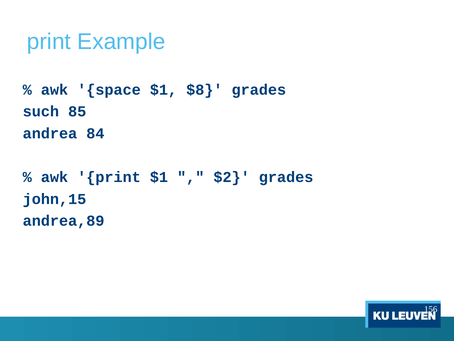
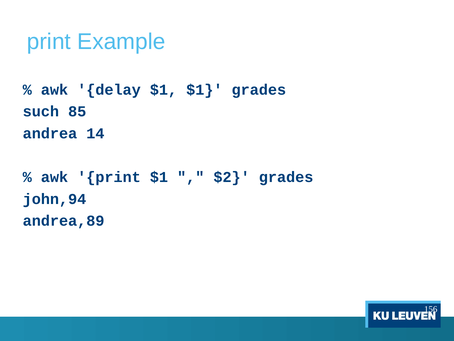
space: space -> delay
$1 $8: $8 -> $1
84: 84 -> 14
john,15: john,15 -> john,94
